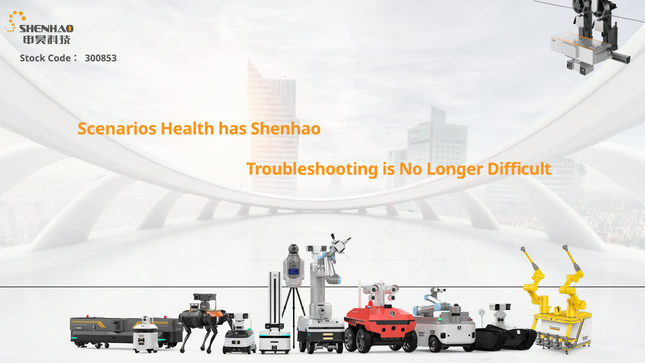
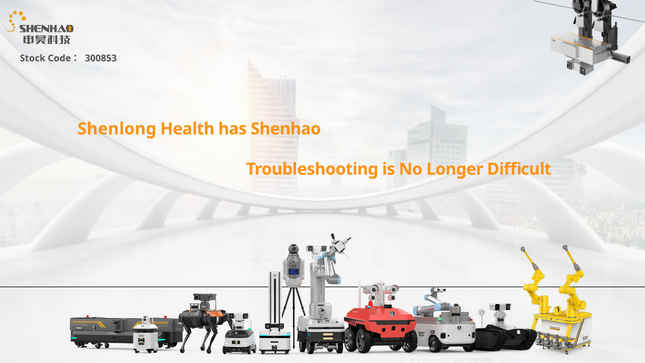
Scenarios: Scenarios -> Shenlong
